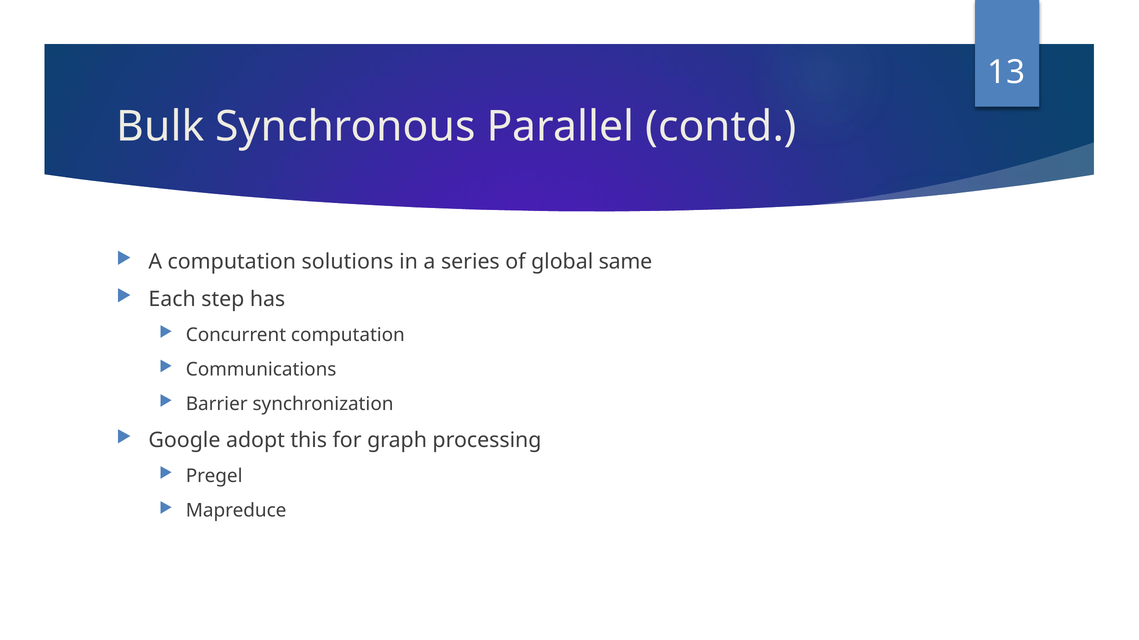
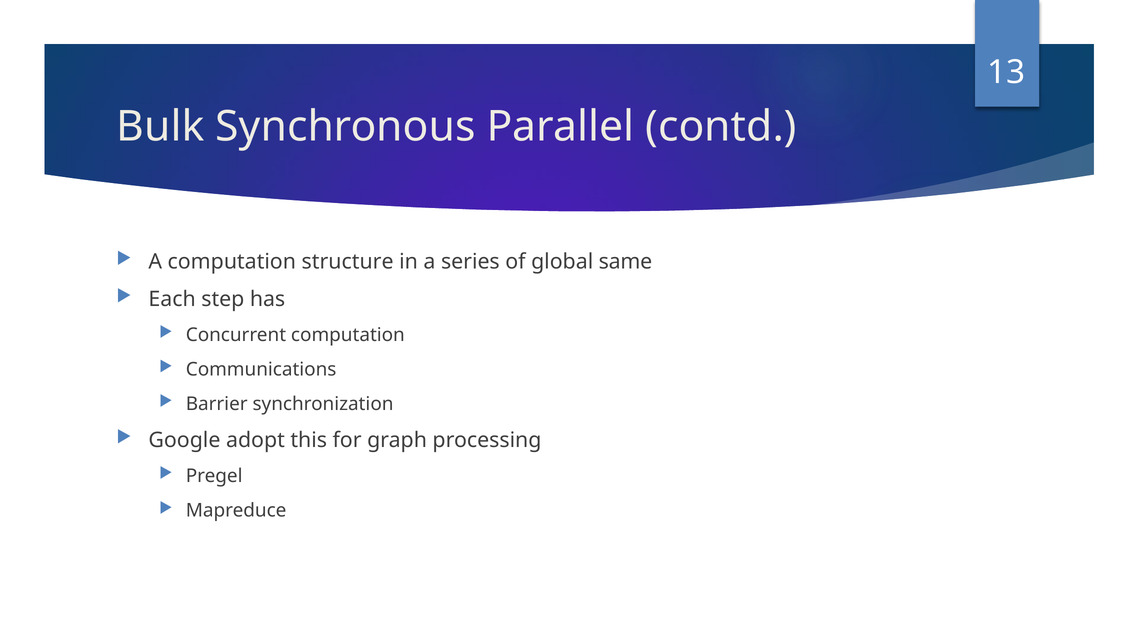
solutions: solutions -> structure
